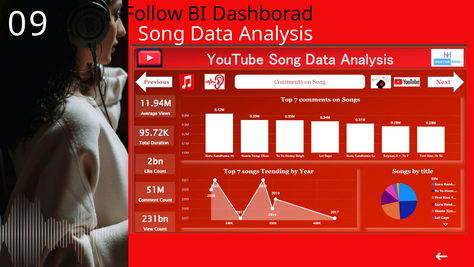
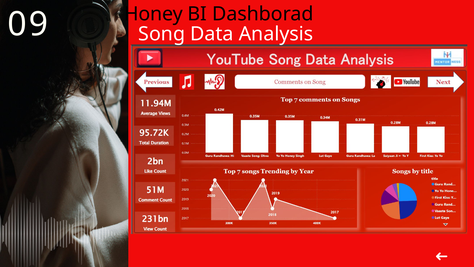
Follow: Follow -> Honey
